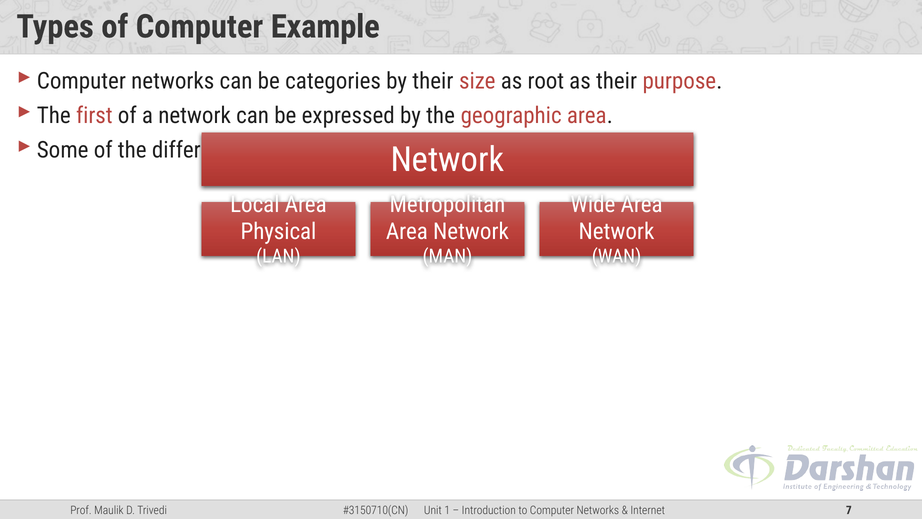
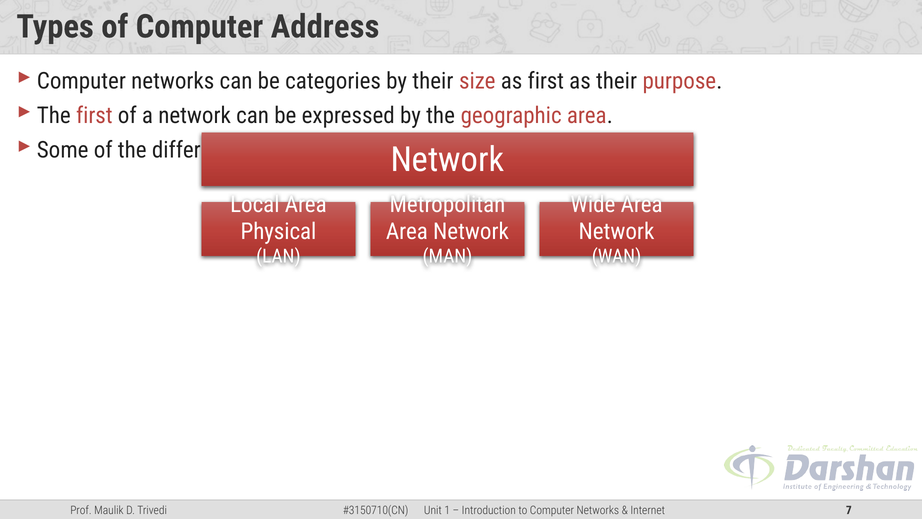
Example: Example -> Address
as root: root -> first
